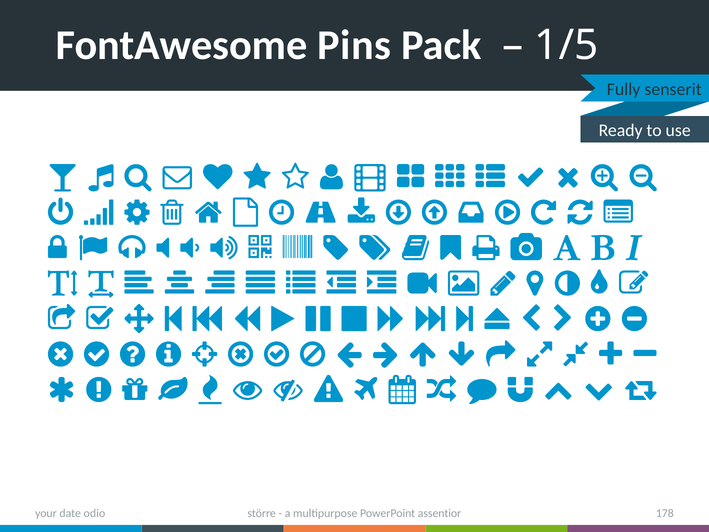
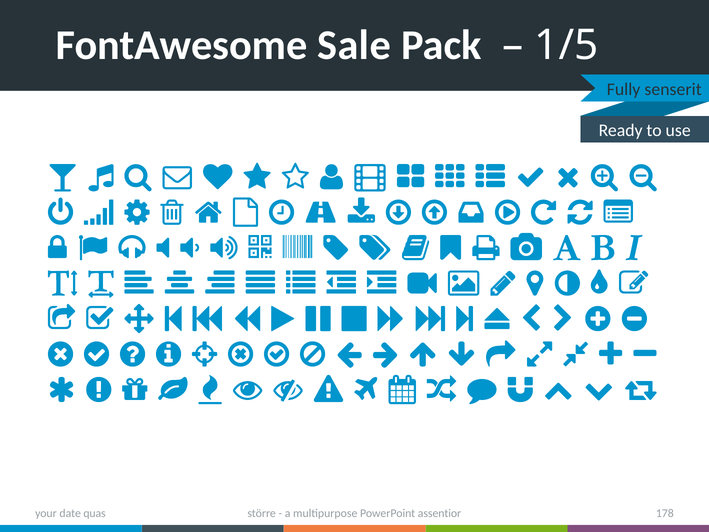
Pins: Pins -> Sale
odio: odio -> quas
